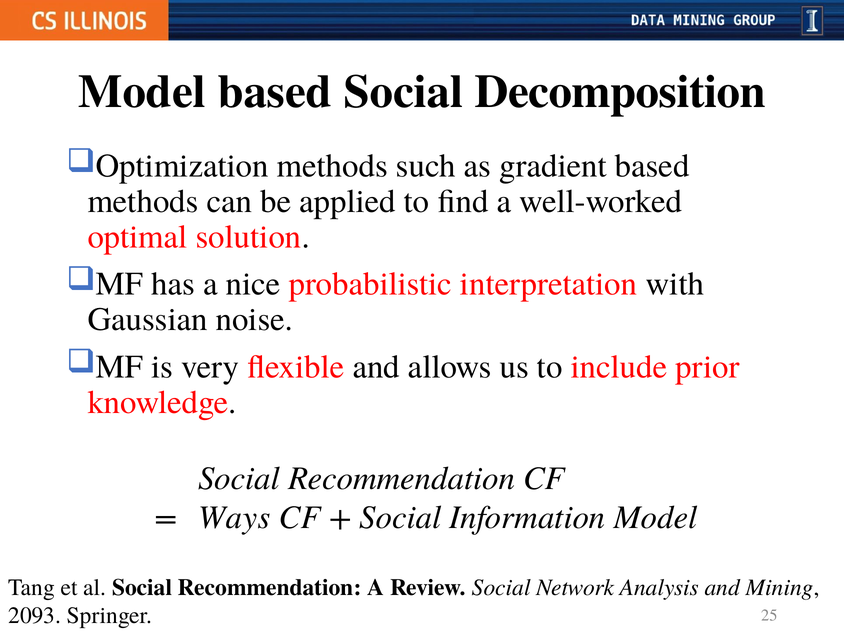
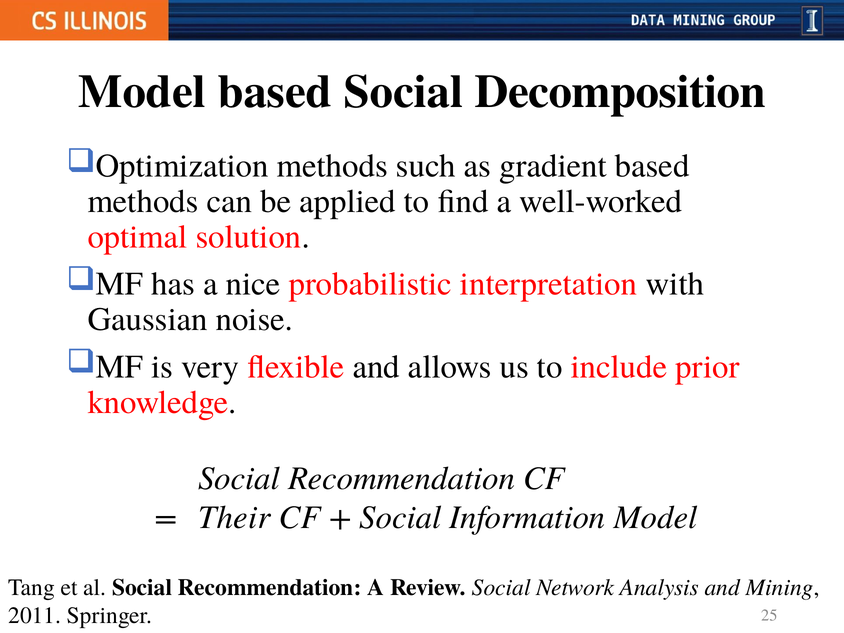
Ways: Ways -> Their
2093: 2093 -> 2011
